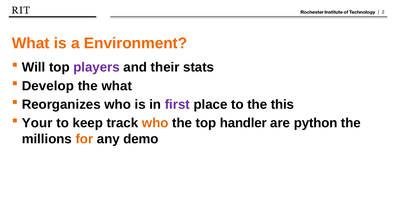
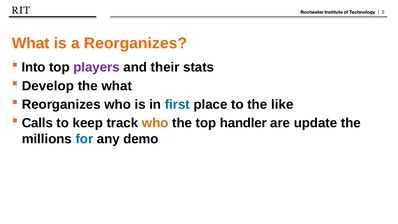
a Environment: Environment -> Reorganizes
Will: Will -> Into
first colour: purple -> blue
this: this -> like
Your: Your -> Calls
python: python -> update
for colour: orange -> blue
